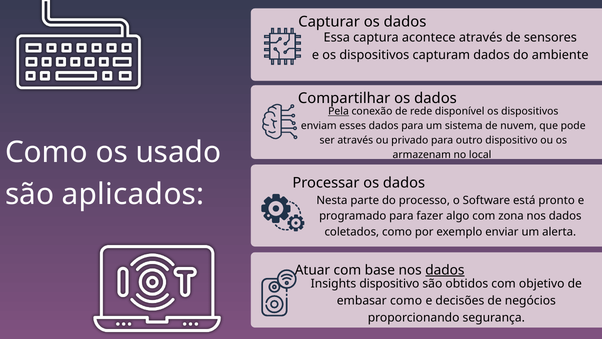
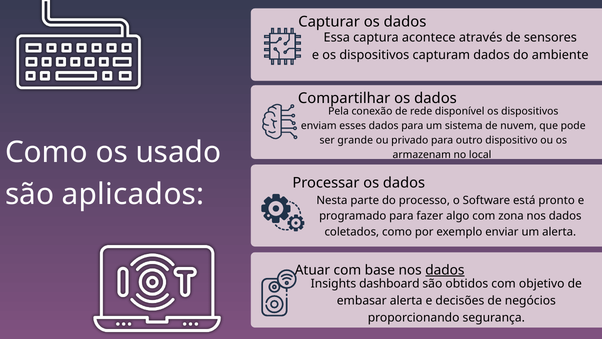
Pela underline: present -> none
ser através: através -> grande
Insights dispositivo: dispositivo -> dashboard
embasar como: como -> alerta
